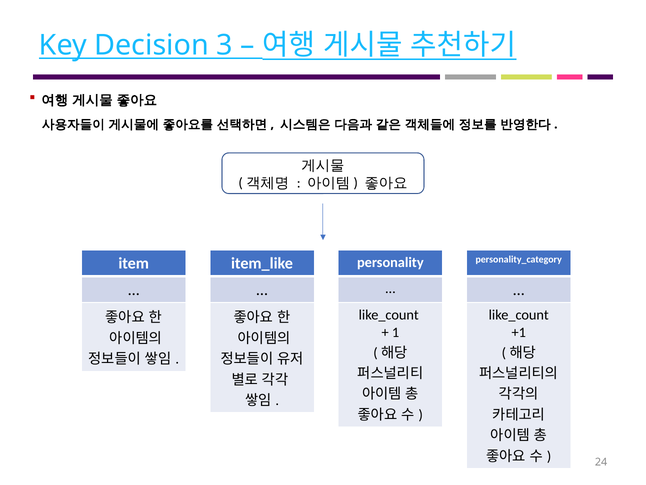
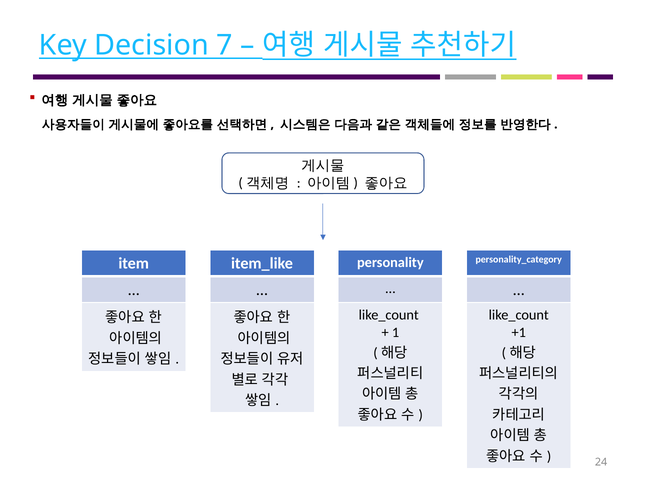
3: 3 -> 7
